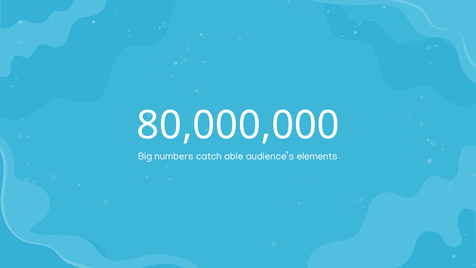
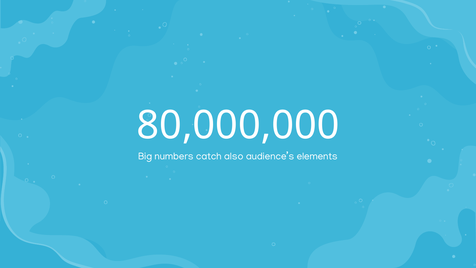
able: able -> also
